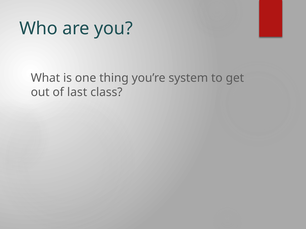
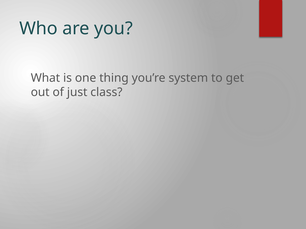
last: last -> just
